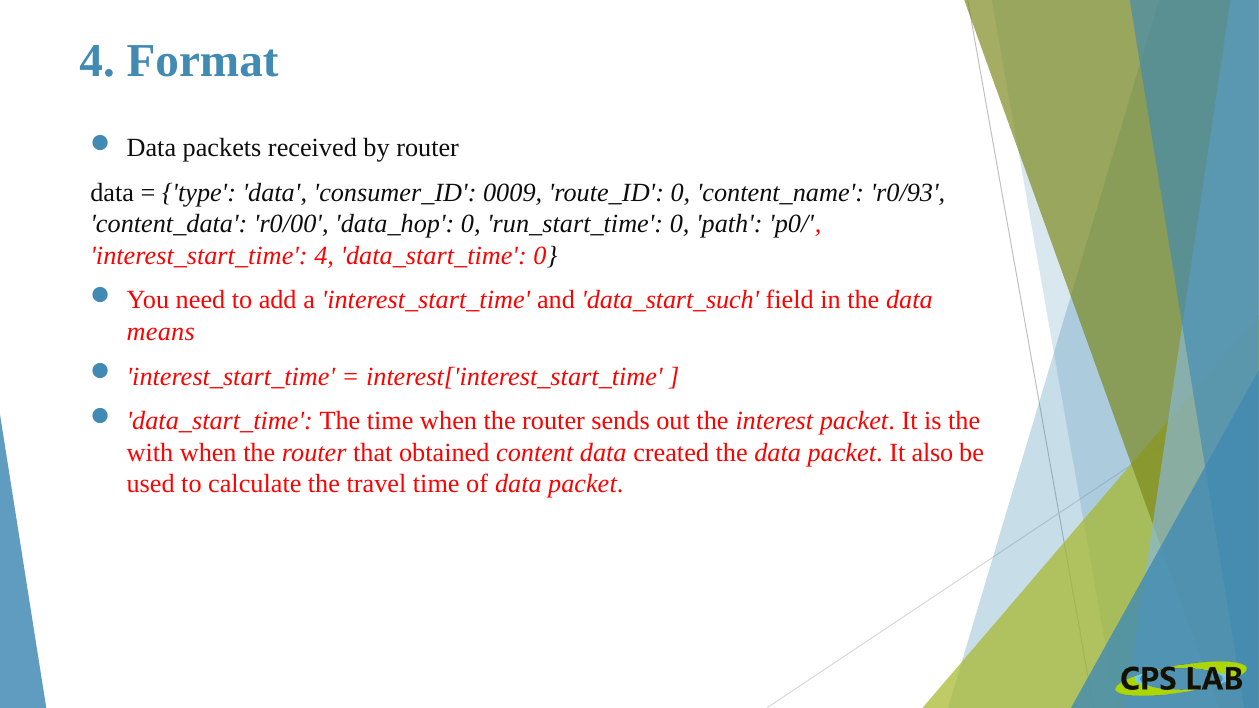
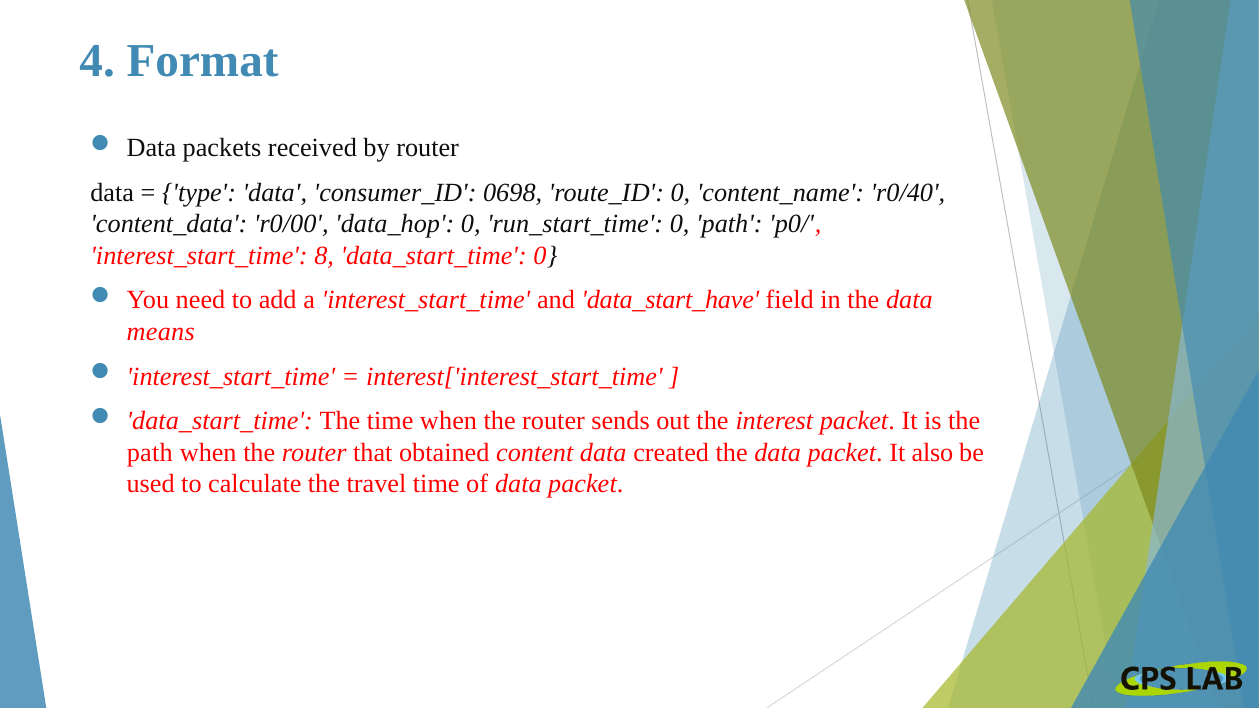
0009: 0009 -> 0698
r0/93: r0/93 -> r0/40
interest_start_time 4: 4 -> 8
data_start_such: data_start_such -> data_start_have
with at (150, 453): with -> path
